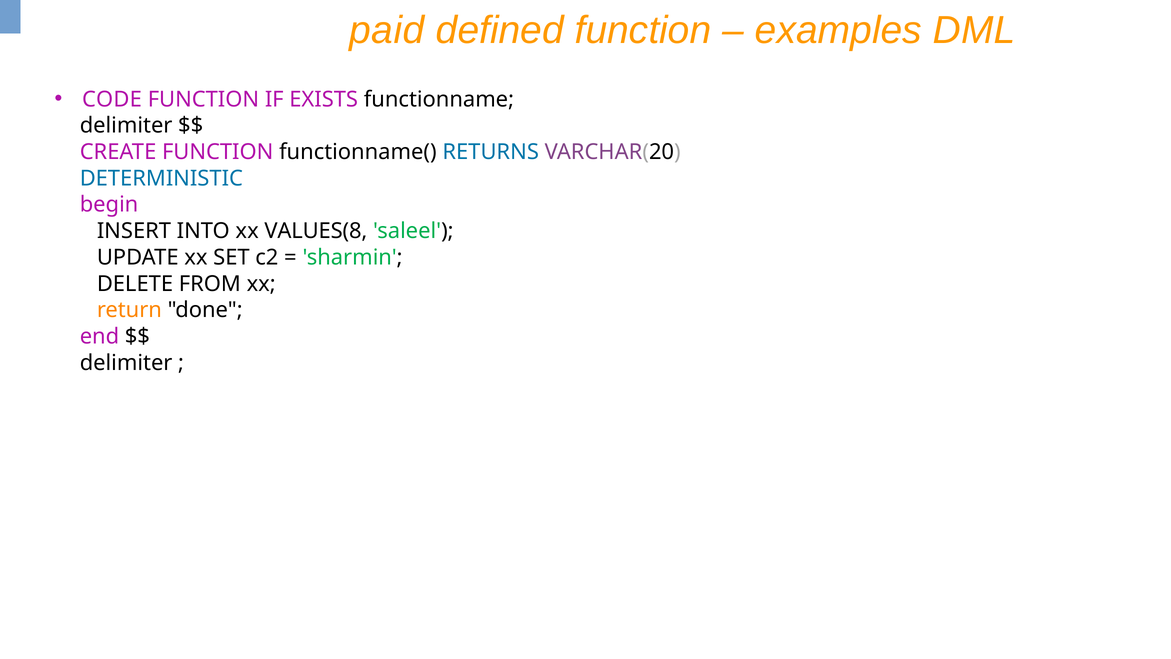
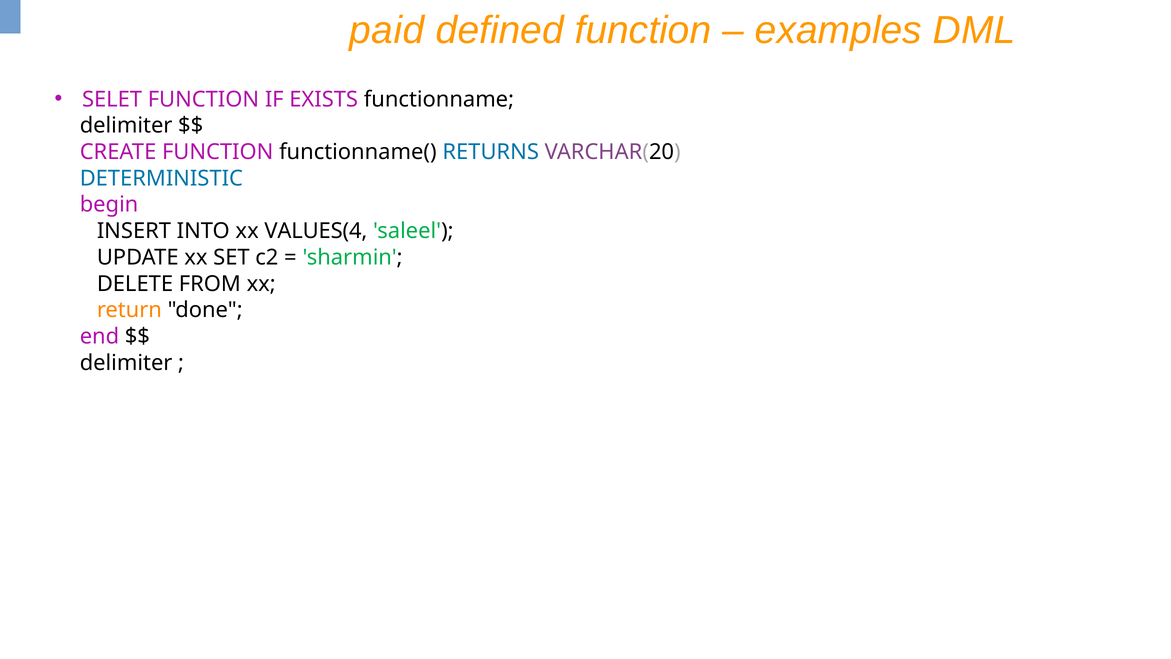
CODE: CODE -> SELET
VALUES(8: VALUES(8 -> VALUES(4
